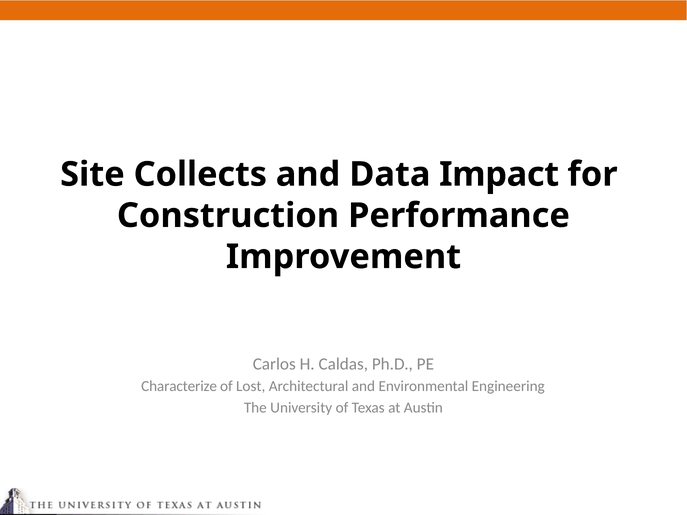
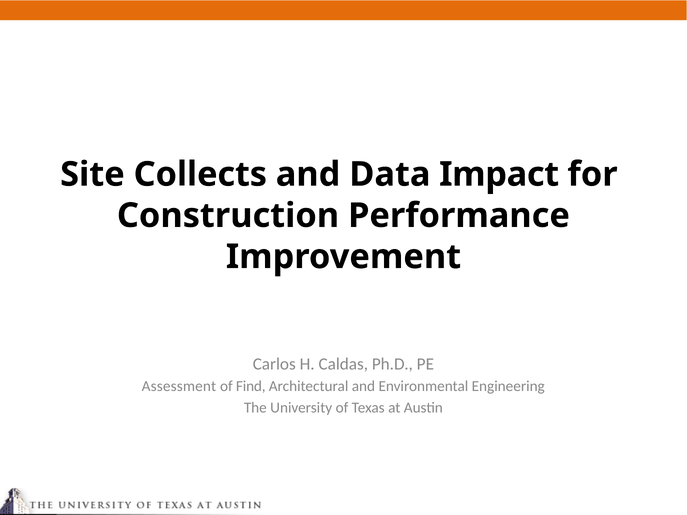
Characterize: Characterize -> Assessment
Lost: Lost -> Find
